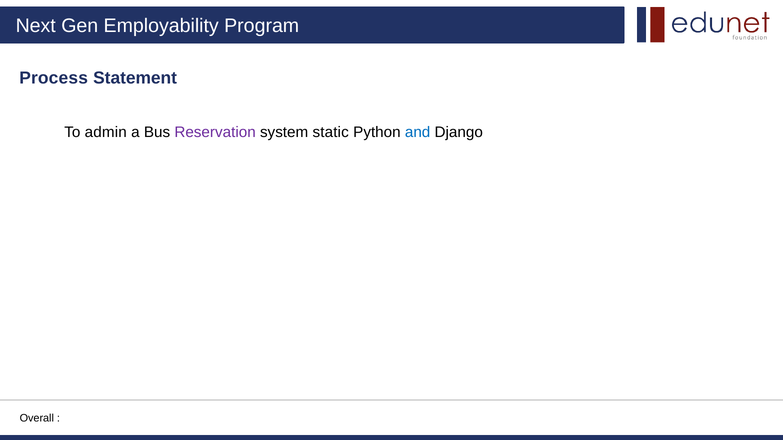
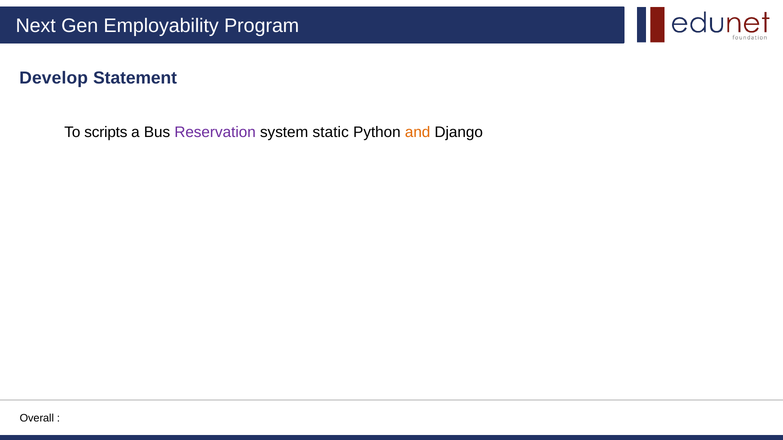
Process: Process -> Develop
admin: admin -> scripts
and colour: blue -> orange
